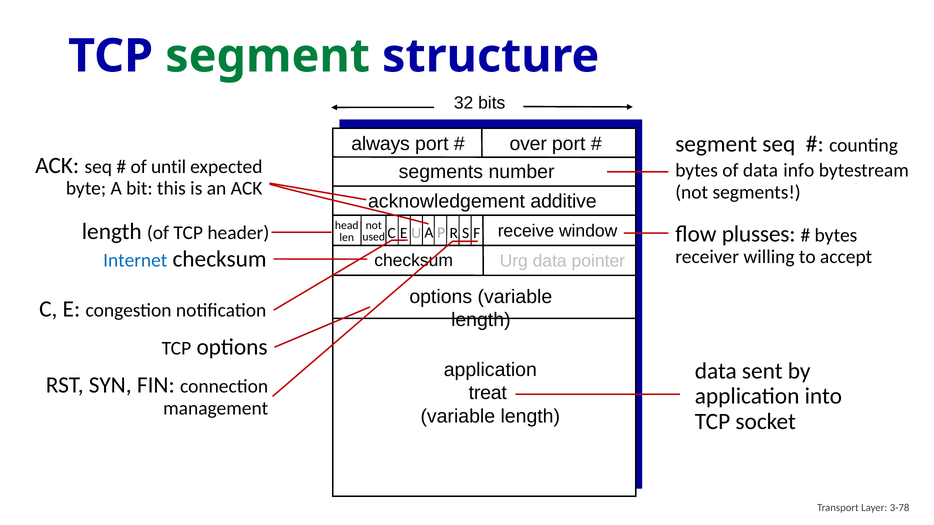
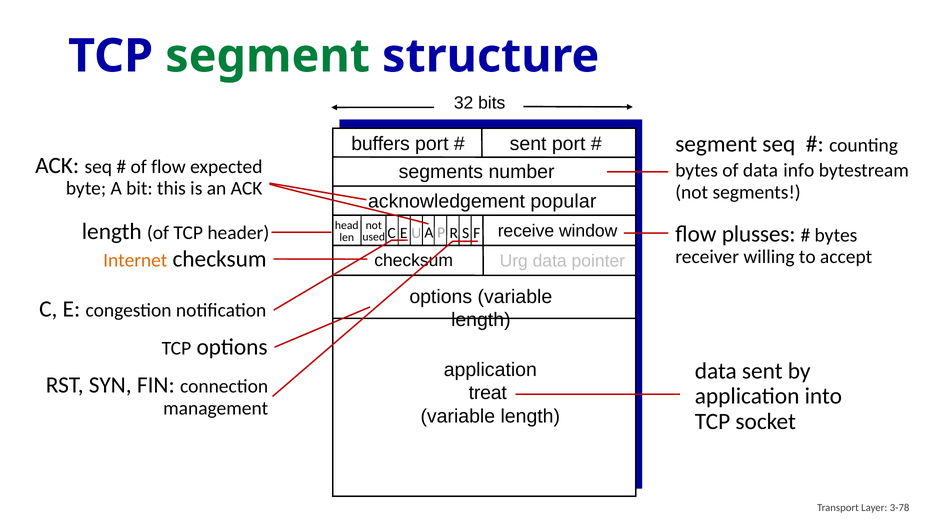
always: always -> buffers
over at (528, 144): over -> sent
of until: until -> flow
additive: additive -> popular
Internet colour: blue -> orange
